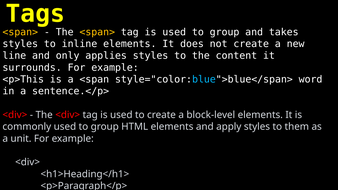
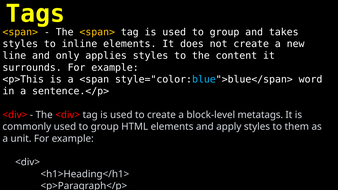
block-level elements: elements -> metatags
